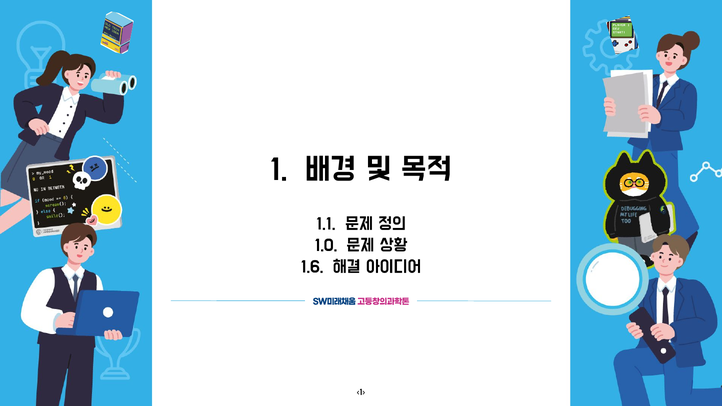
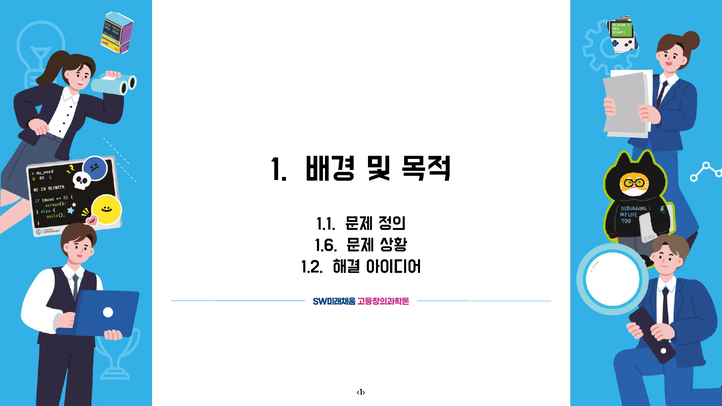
1.0: 1.0 -> 1.6
1.6: 1.6 -> 1.2
